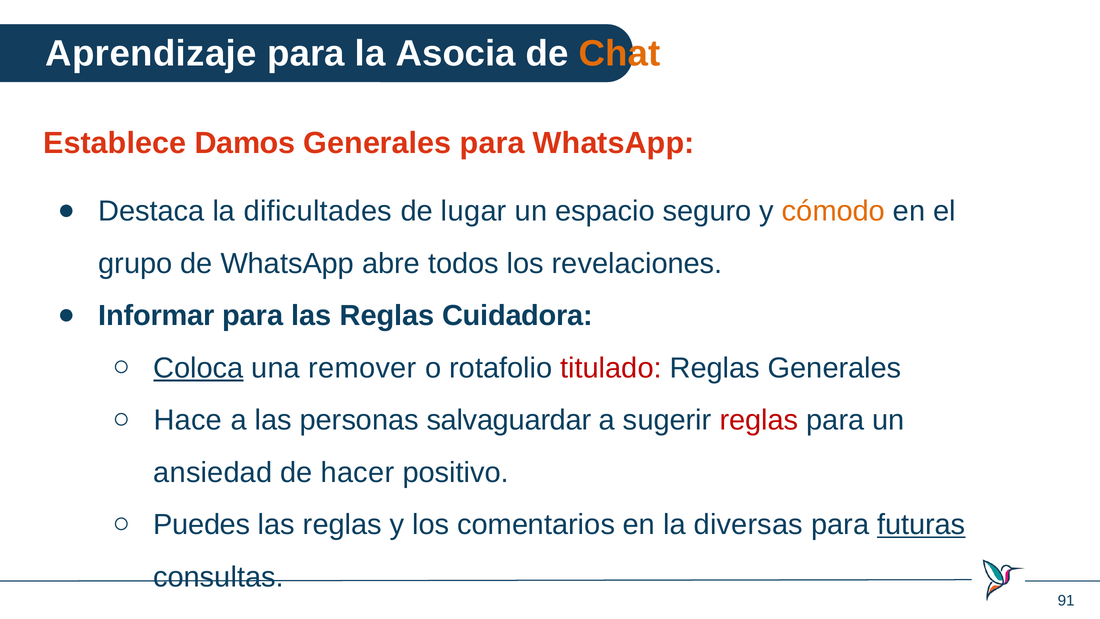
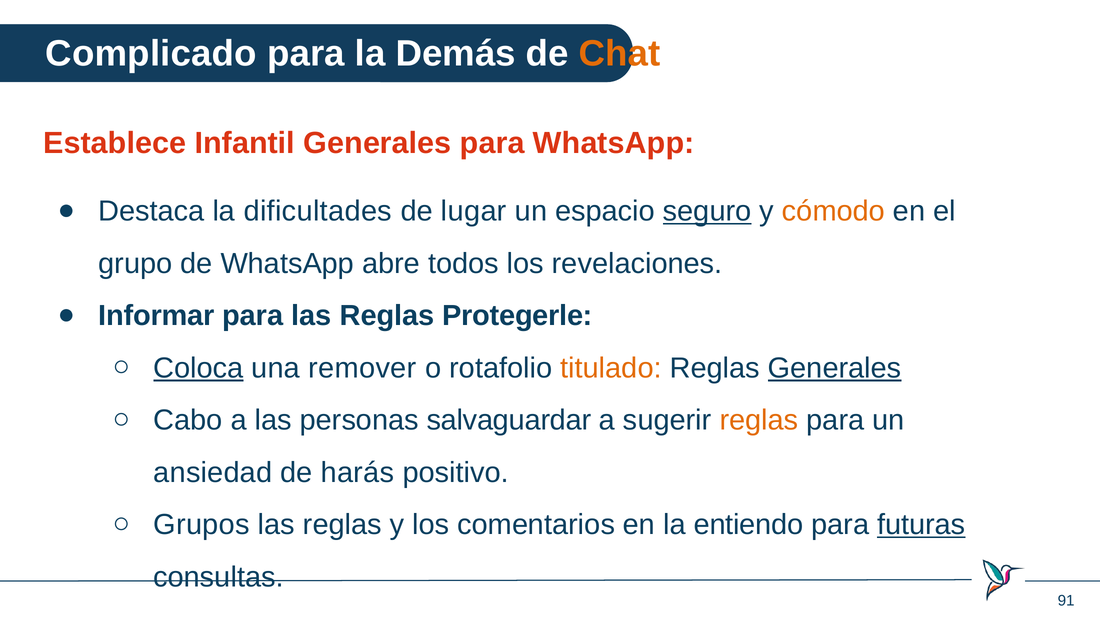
Aprendizaje: Aprendizaje -> Complicado
Asocia: Asocia -> Demás
Damos: Damos -> Infantil
seguro underline: none -> present
Cuidadora: Cuidadora -> Protegerle
titulado colour: red -> orange
Generales at (835, 368) underline: none -> present
Hace: Hace -> Cabo
reglas at (759, 420) colour: red -> orange
hacer: hacer -> harás
Puedes: Puedes -> Grupos
diversas: diversas -> entiendo
